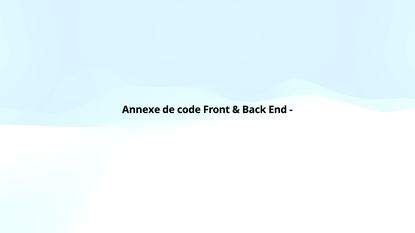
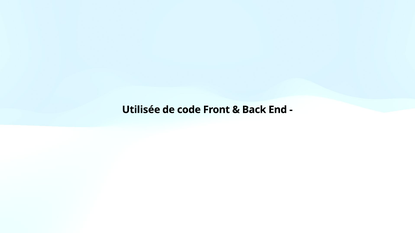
Annexe: Annexe -> Utilisée
